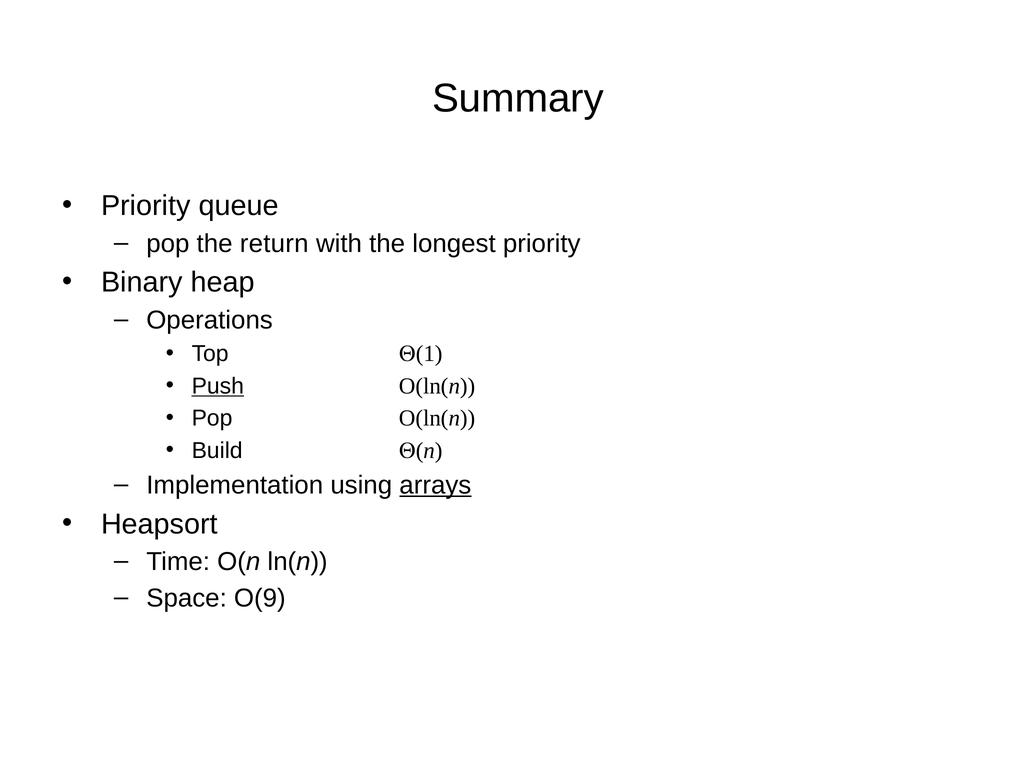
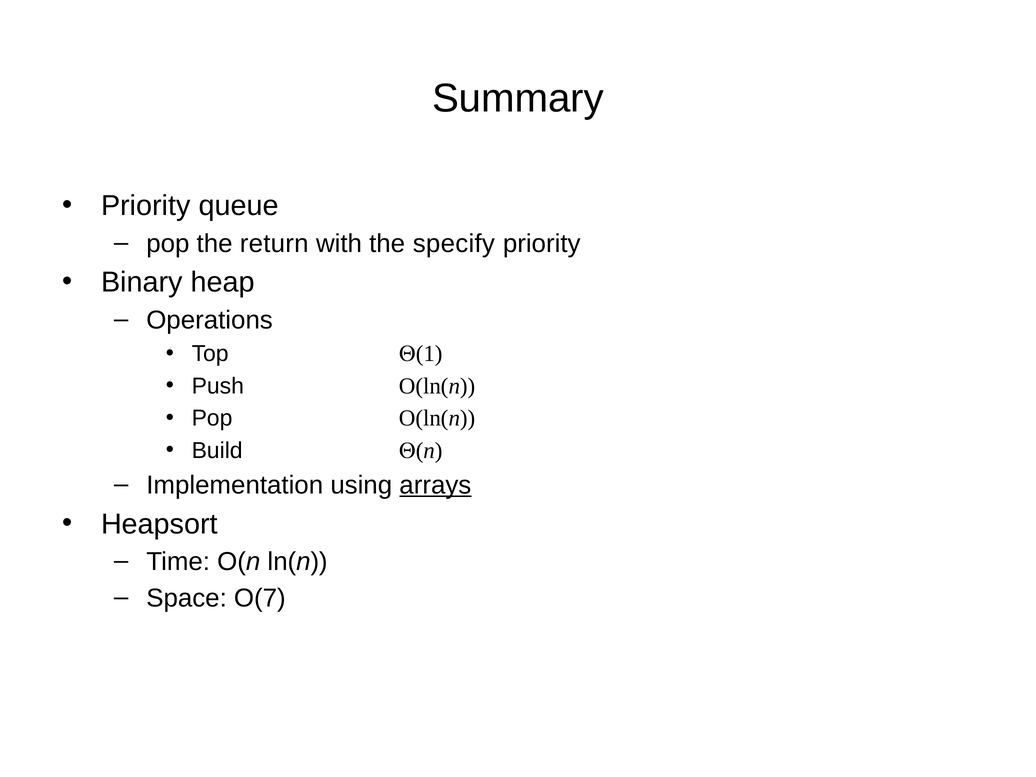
longest: longest -> specify
Push underline: present -> none
O(9: O(9 -> O(7
